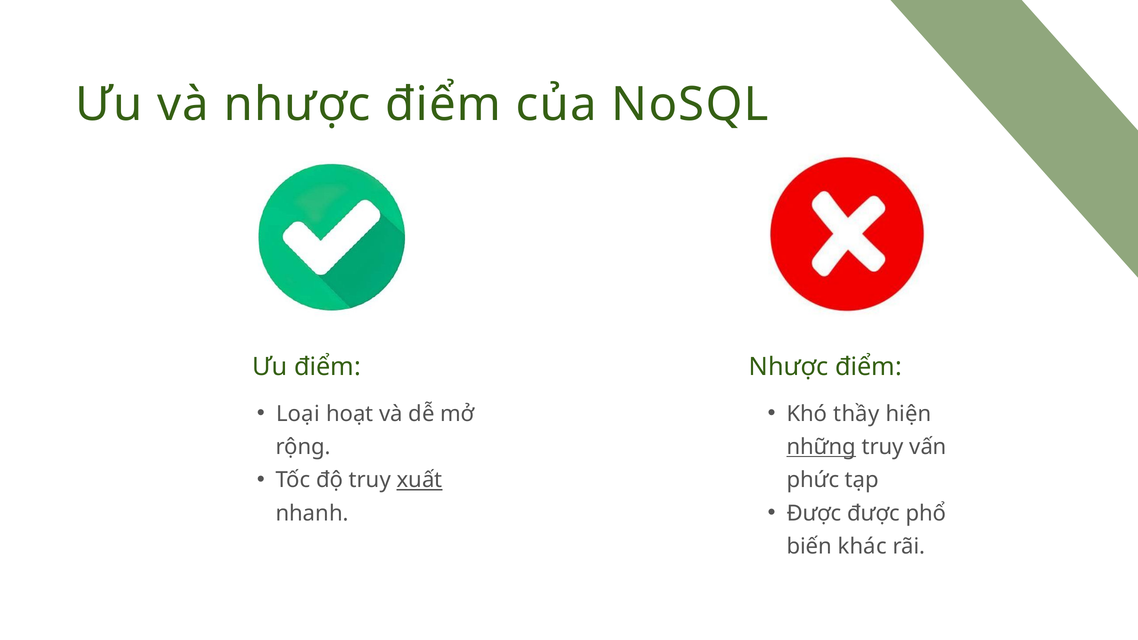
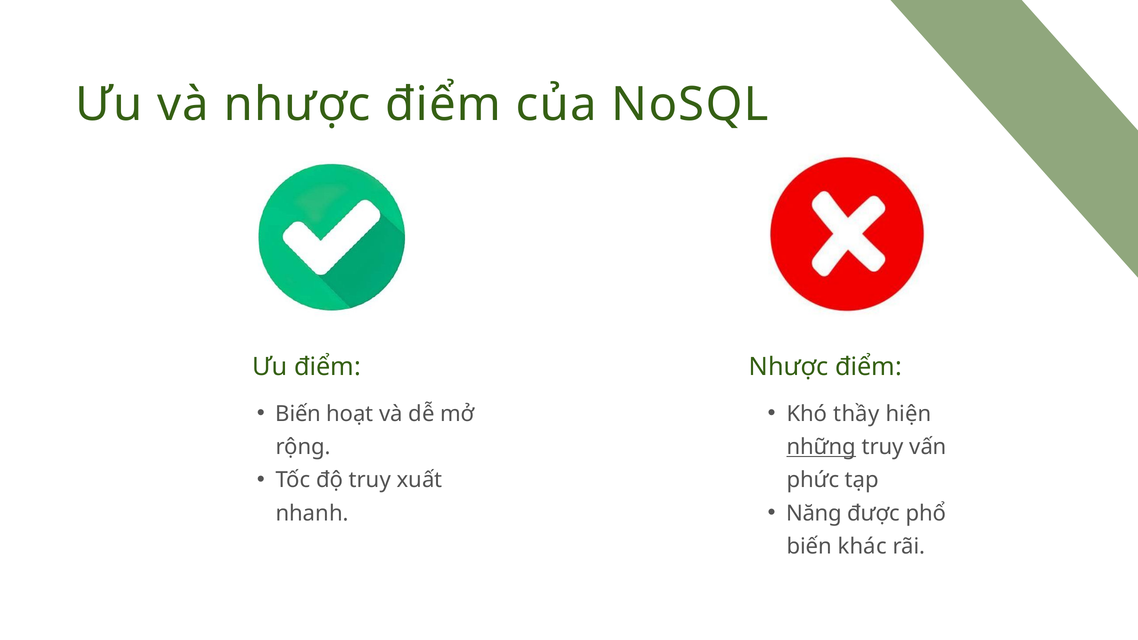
Loại at (298, 414): Loại -> Biến
xuất underline: present -> none
Được at (814, 513): Được -> Năng
